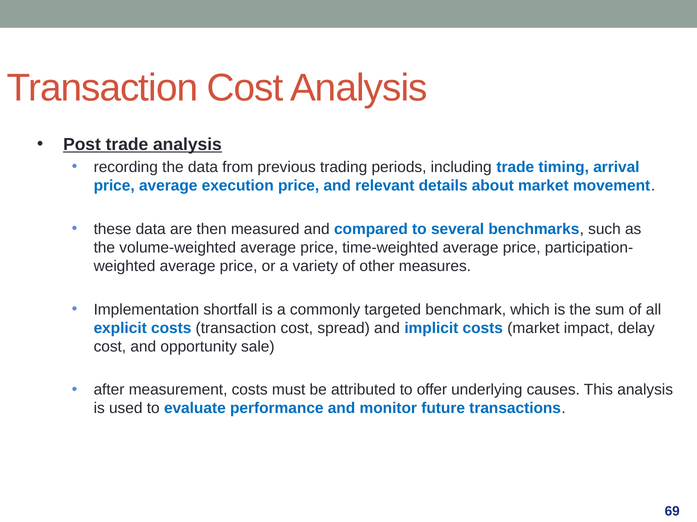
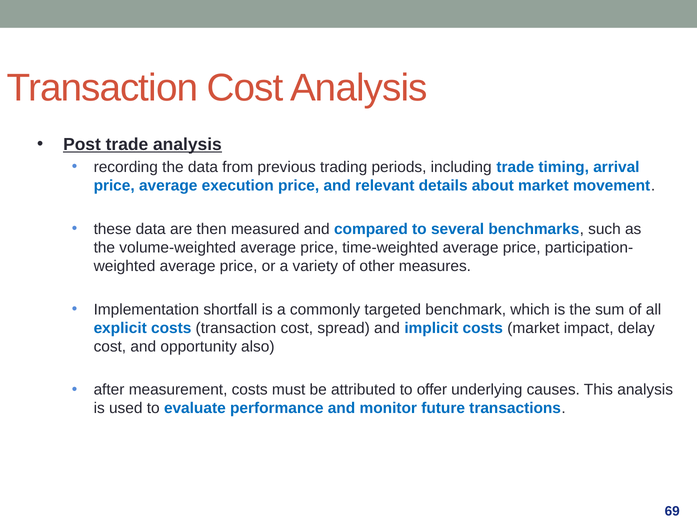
sale: sale -> also
